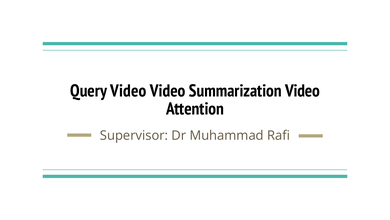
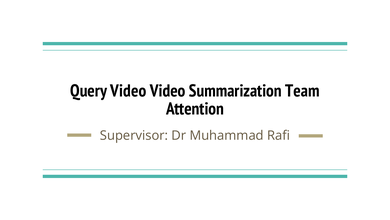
Summarization Video: Video -> Team
